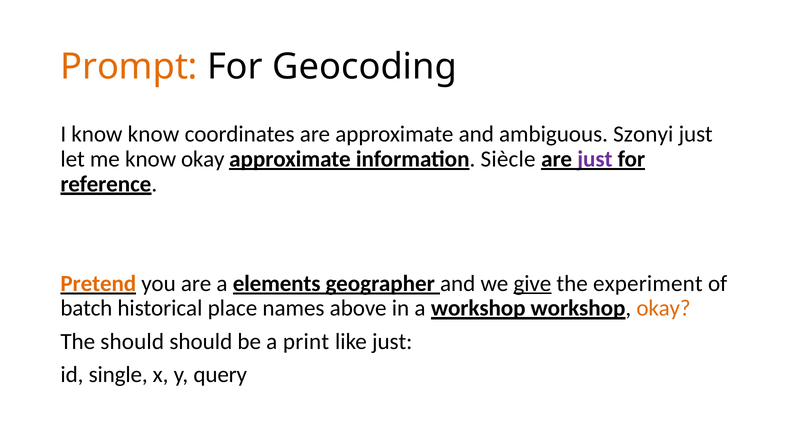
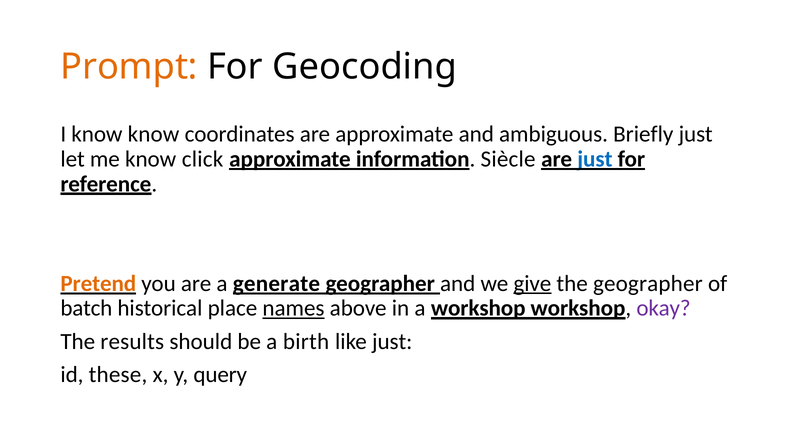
Szonyi: Szonyi -> Briefly
know okay: okay -> click
just at (595, 159) colour: purple -> blue
elements: elements -> generate
the experiment: experiment -> geographer
names underline: none -> present
okay at (663, 308) colour: orange -> purple
The should: should -> results
print: print -> birth
single: single -> these
